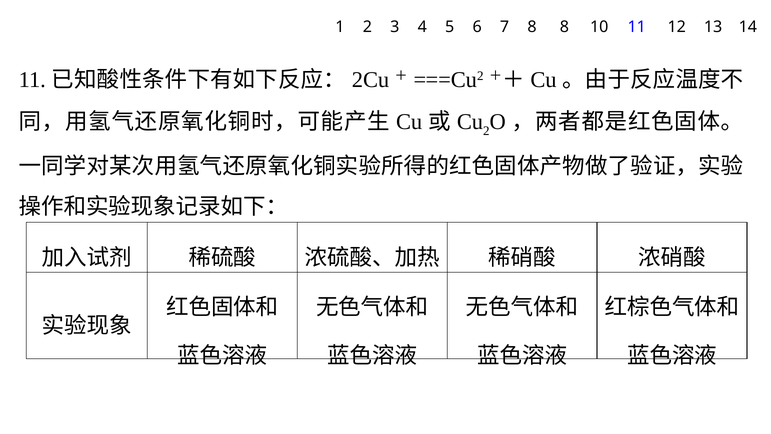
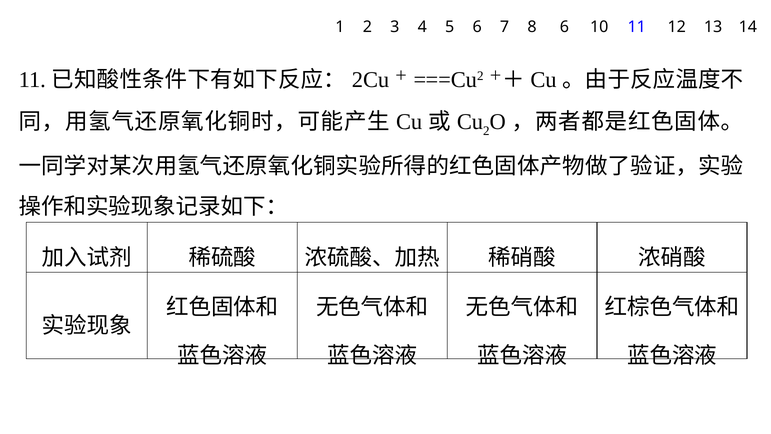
8 8: 8 -> 6
